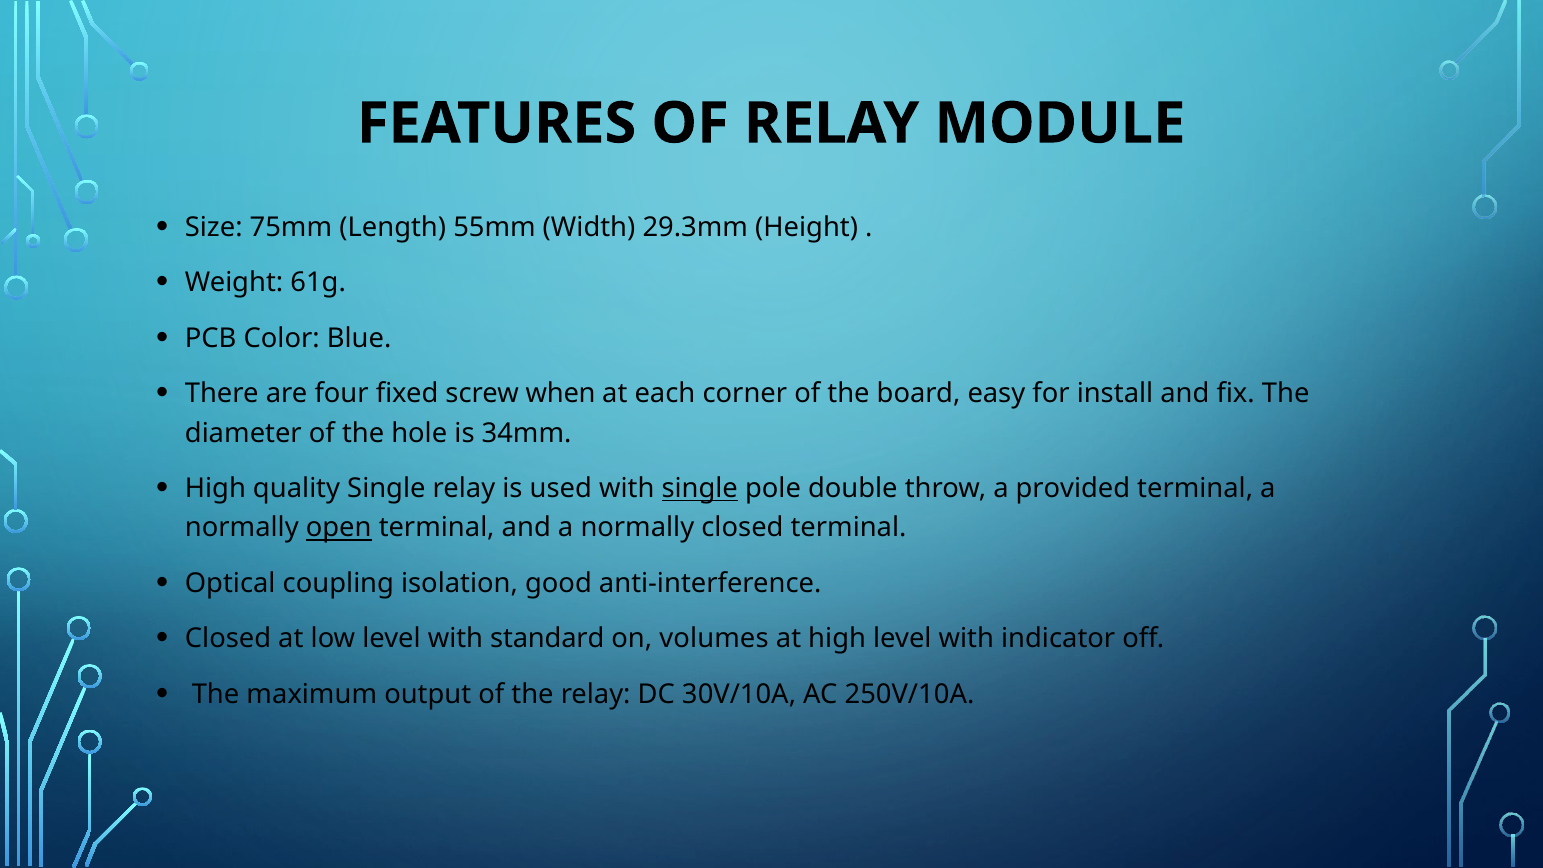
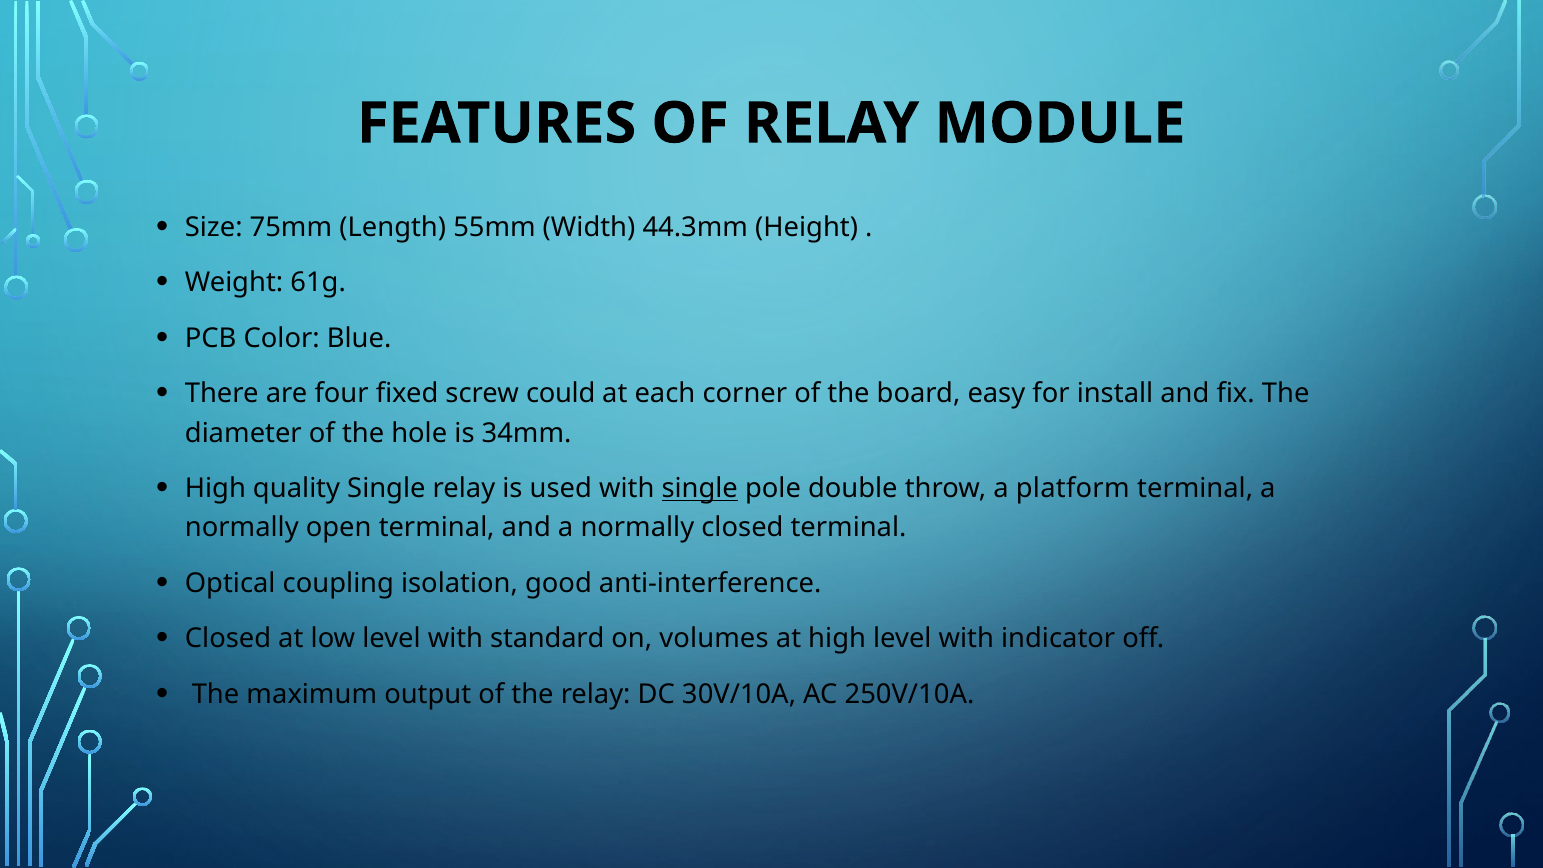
29.3mm: 29.3mm -> 44.3mm
when: when -> could
provided: provided -> platform
open underline: present -> none
